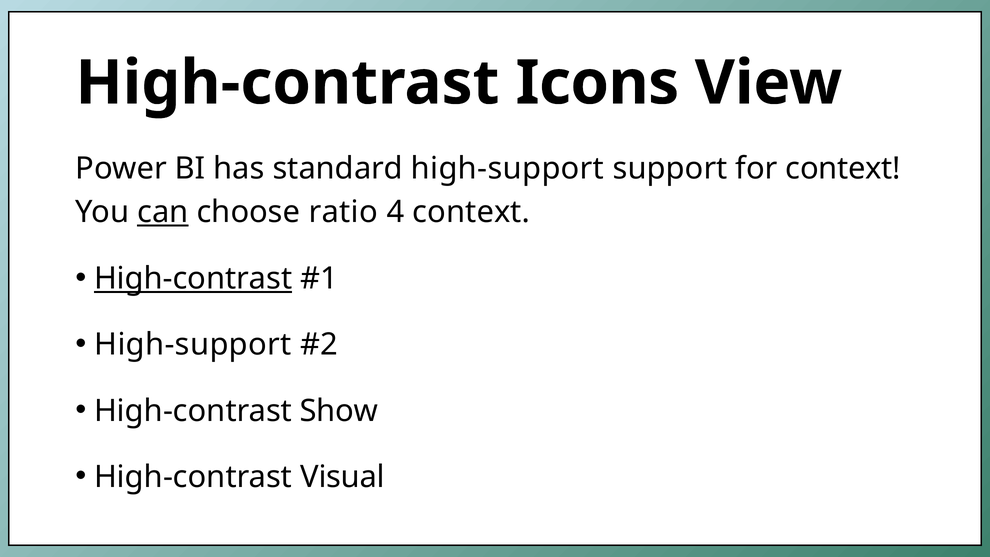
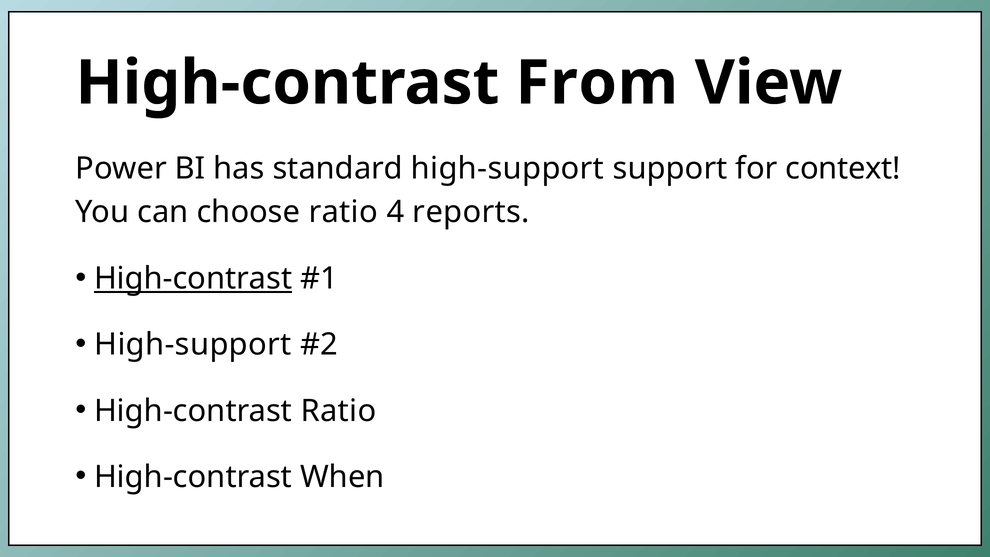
Icons: Icons -> From
can underline: present -> none
4 context: context -> reports
High-contrast Show: Show -> Ratio
Visual: Visual -> When
